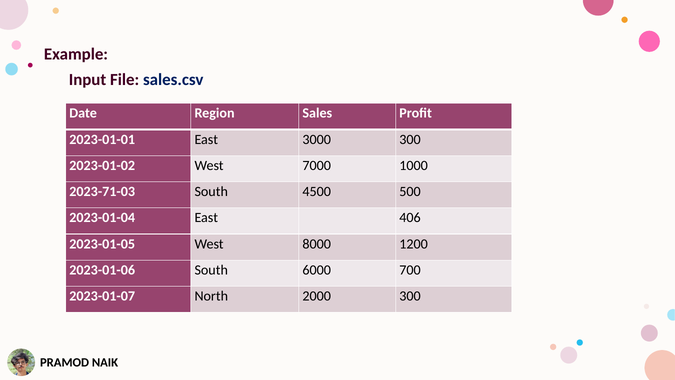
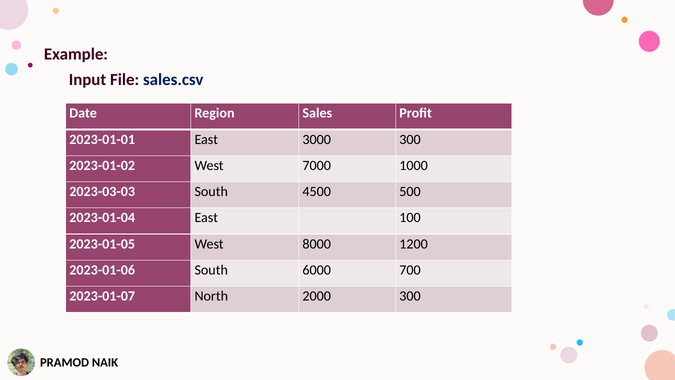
2023-71-03: 2023-71-03 -> 2023-03-03
406: 406 -> 100
